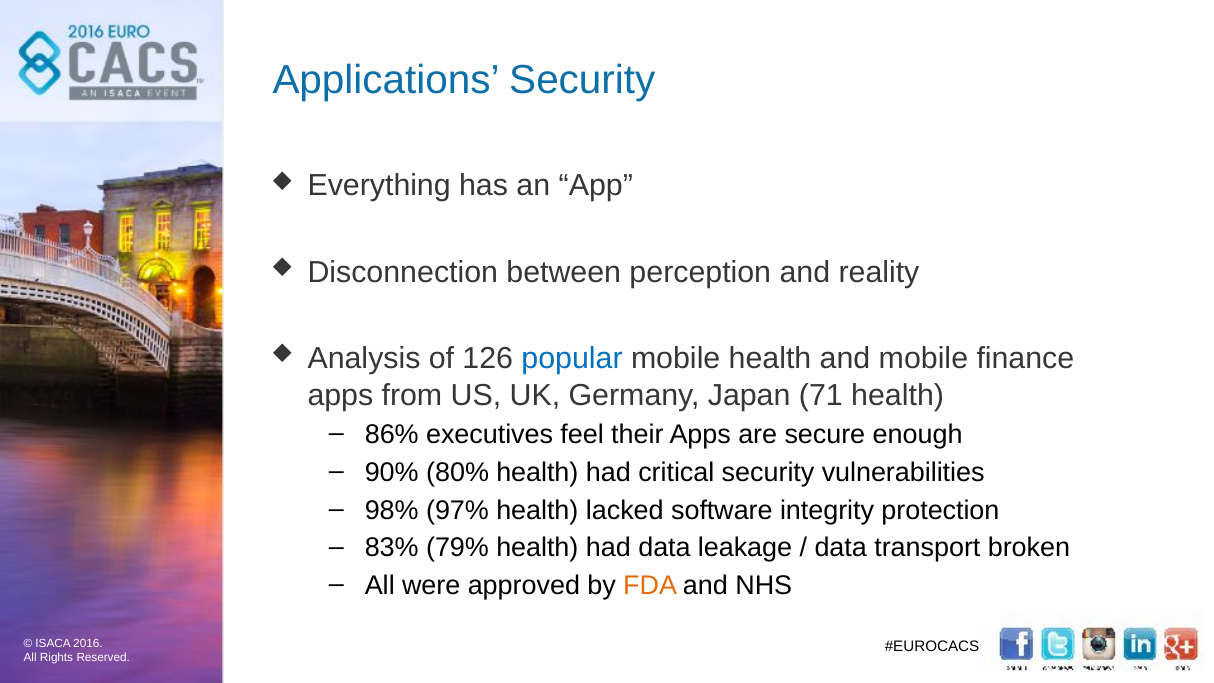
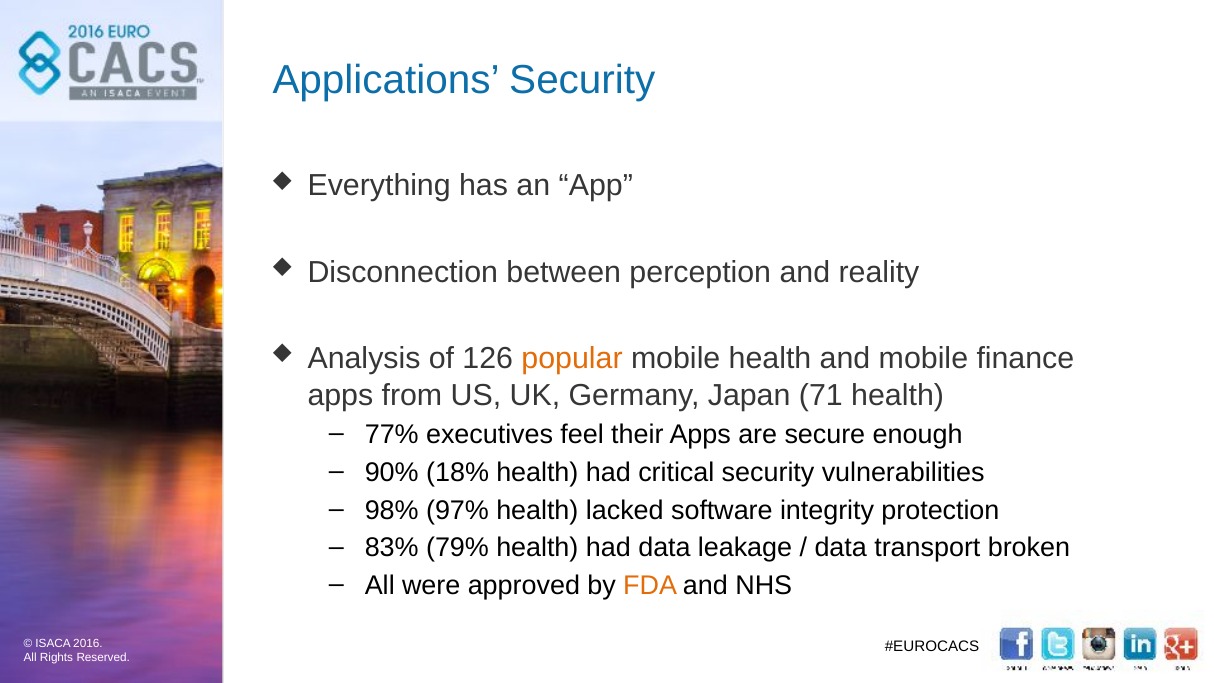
popular colour: blue -> orange
86%: 86% -> 77%
80%: 80% -> 18%
